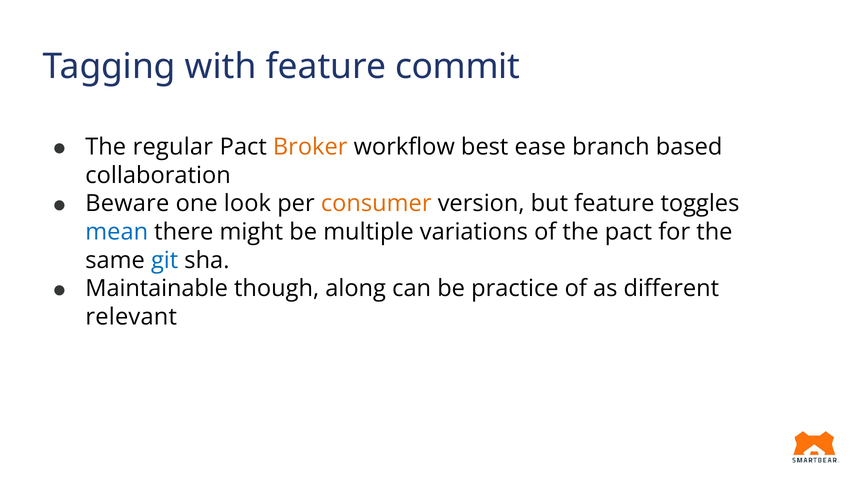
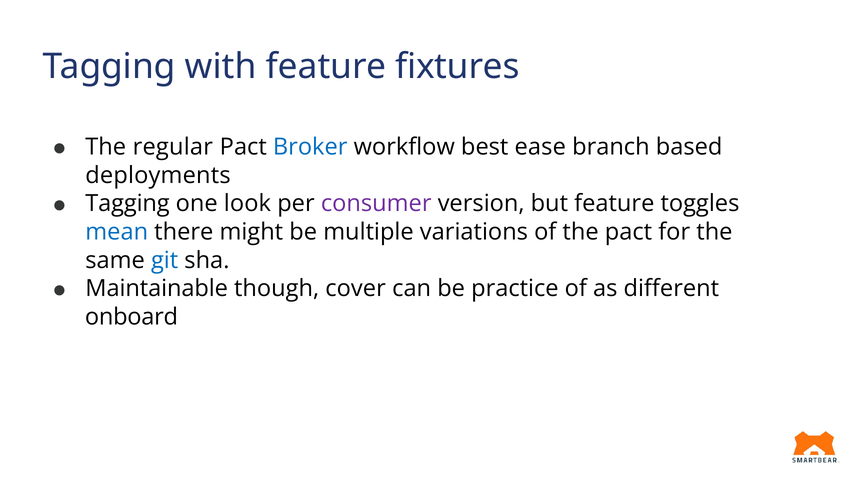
commit: commit -> fixtures
Broker colour: orange -> blue
collaboration: collaboration -> deployments
Beware at (127, 204): Beware -> Tagging
consumer colour: orange -> purple
along: along -> cover
relevant: relevant -> onboard
